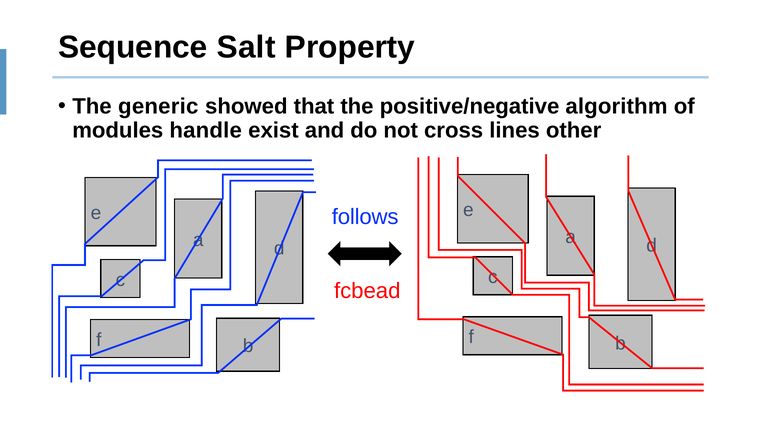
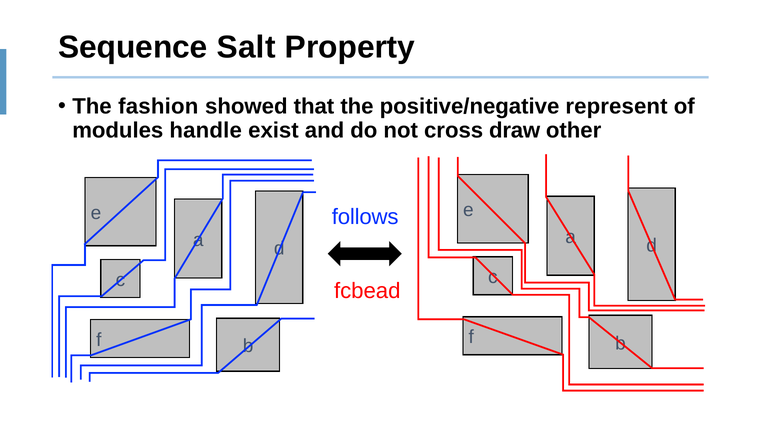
generic: generic -> fashion
algorithm: algorithm -> represent
lines: lines -> draw
